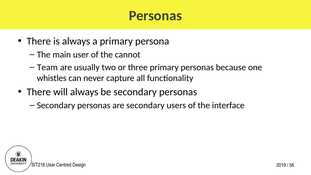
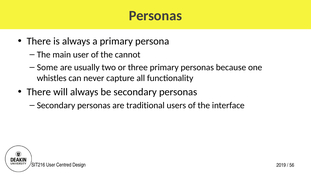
Team: Team -> Some
are secondary: secondary -> traditional
